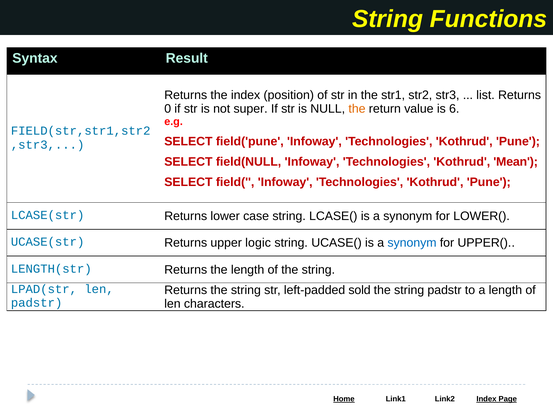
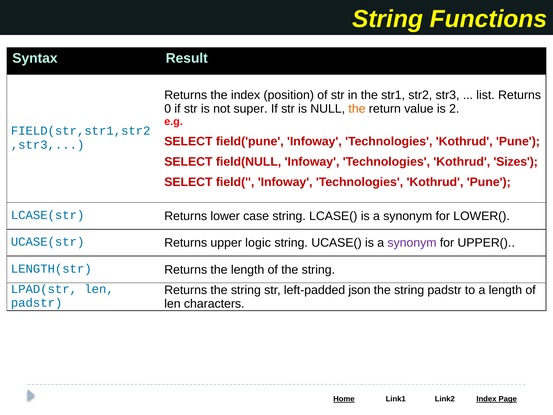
6: 6 -> 2
Mean: Mean -> Sizes
synonym at (412, 243) colour: blue -> purple
sold: sold -> json
